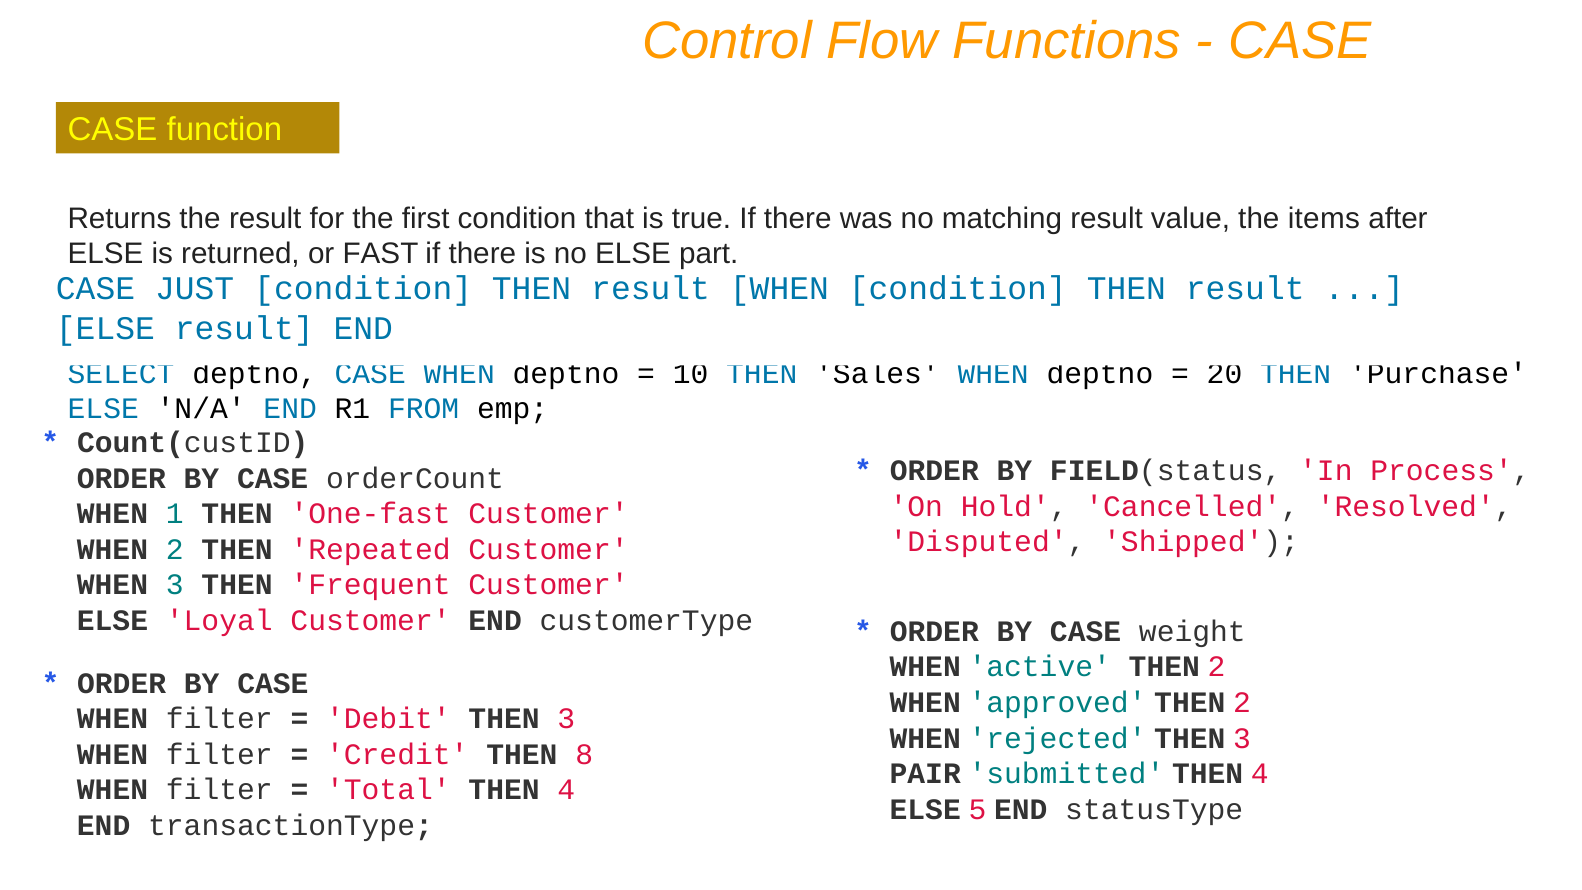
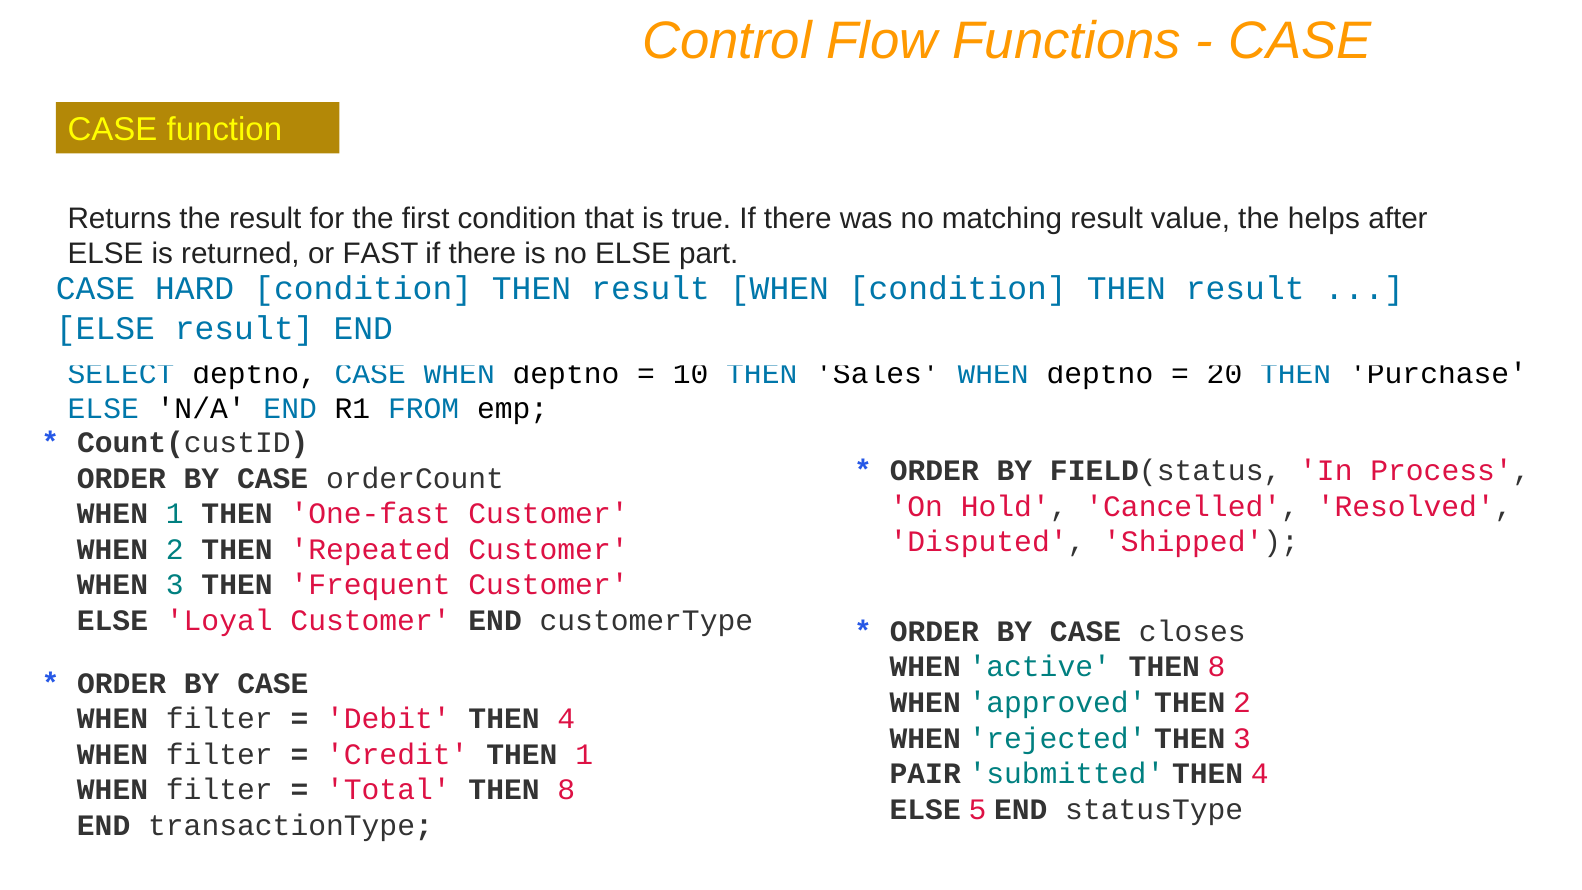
items: items -> helps
JUST: JUST -> HARD
weight: weight -> closes
active THEN 2: 2 -> 8
Debit THEN 3: 3 -> 4
THEN 8: 8 -> 1
Total THEN 4: 4 -> 8
